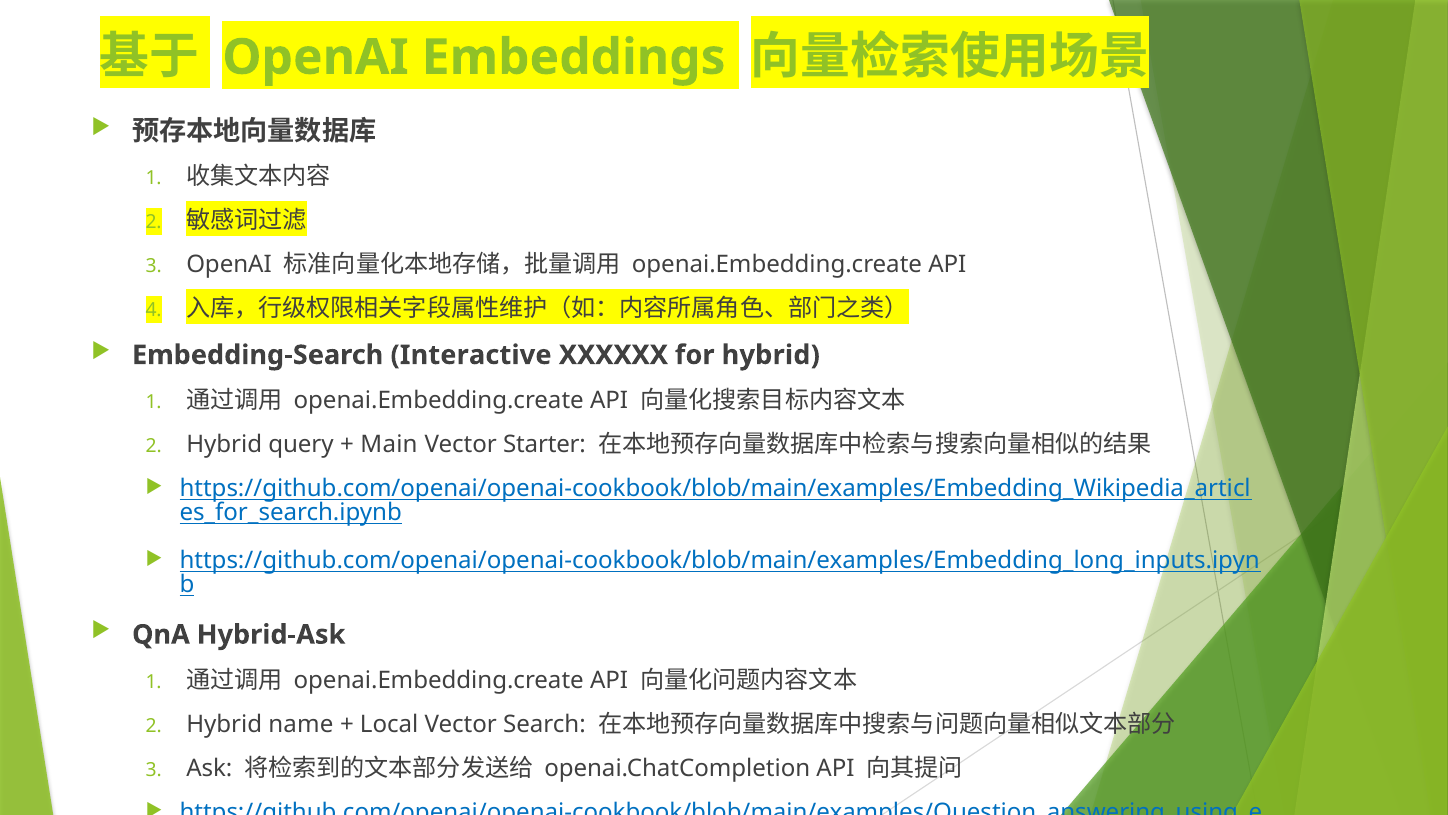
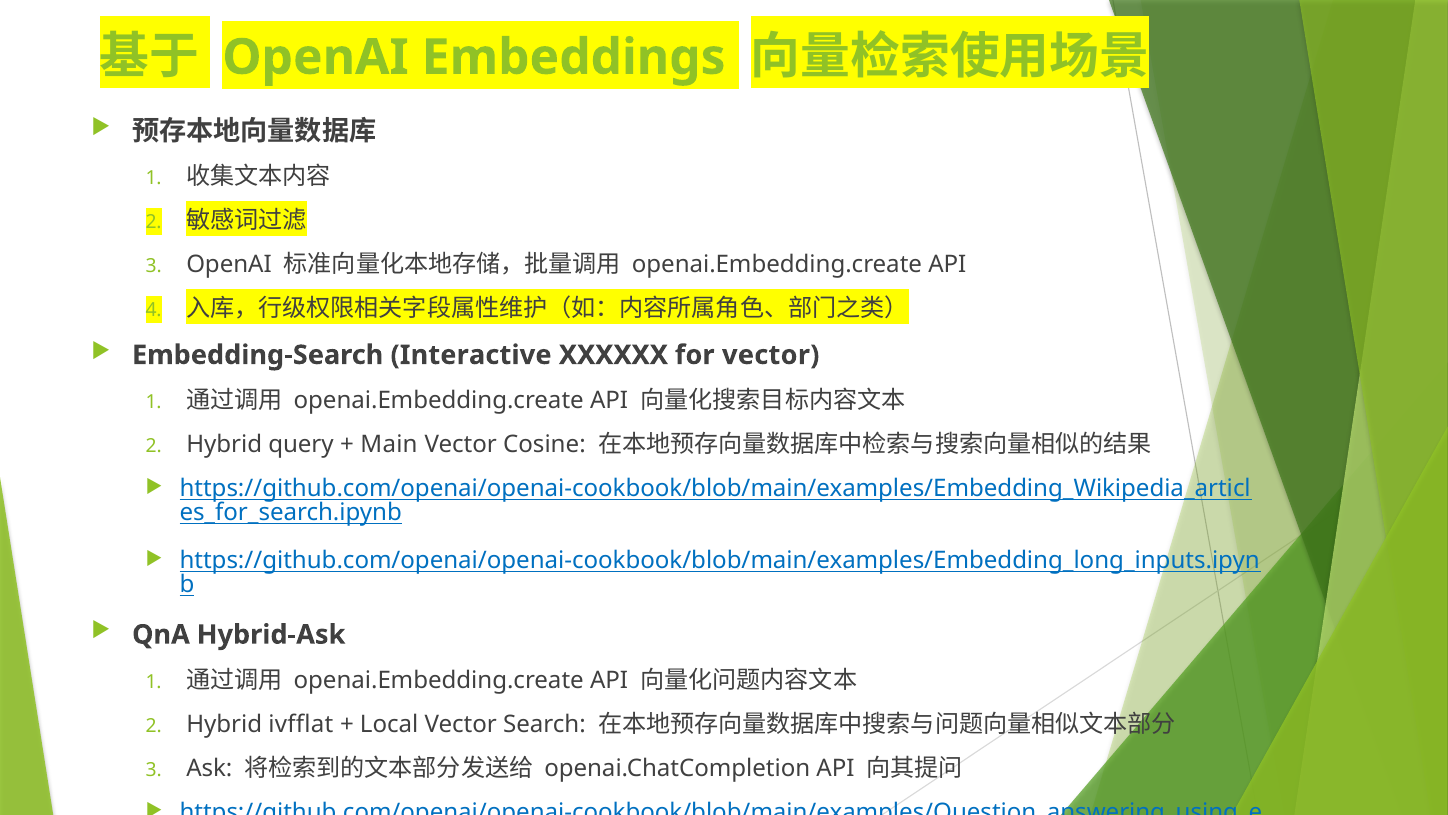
for hybrid: hybrid -> vector
Starter: Starter -> Cosine
name: name -> ivfflat
